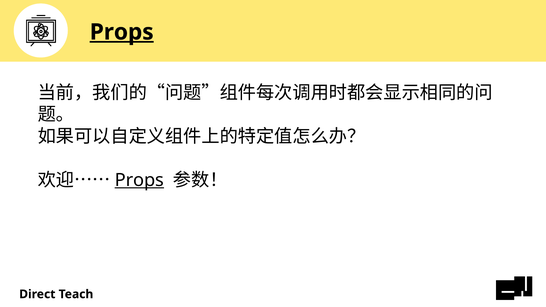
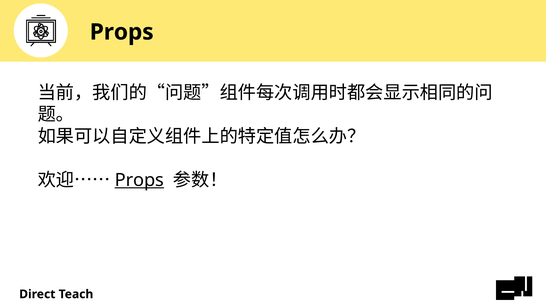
Props at (122, 32) underline: present -> none
